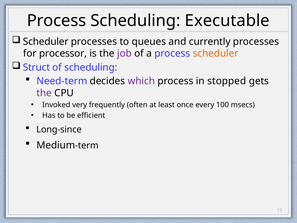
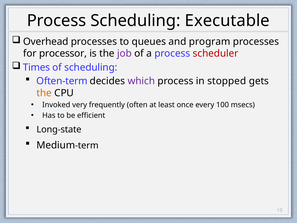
Scheduler at (46, 42): Scheduler -> Overhead
currently: currently -> program
scheduler at (216, 53) colour: orange -> red
Struct: Struct -> Times
Need-term: Need-term -> Often-term
the at (44, 93) colour: purple -> orange
Long-since: Long-since -> Long-state
